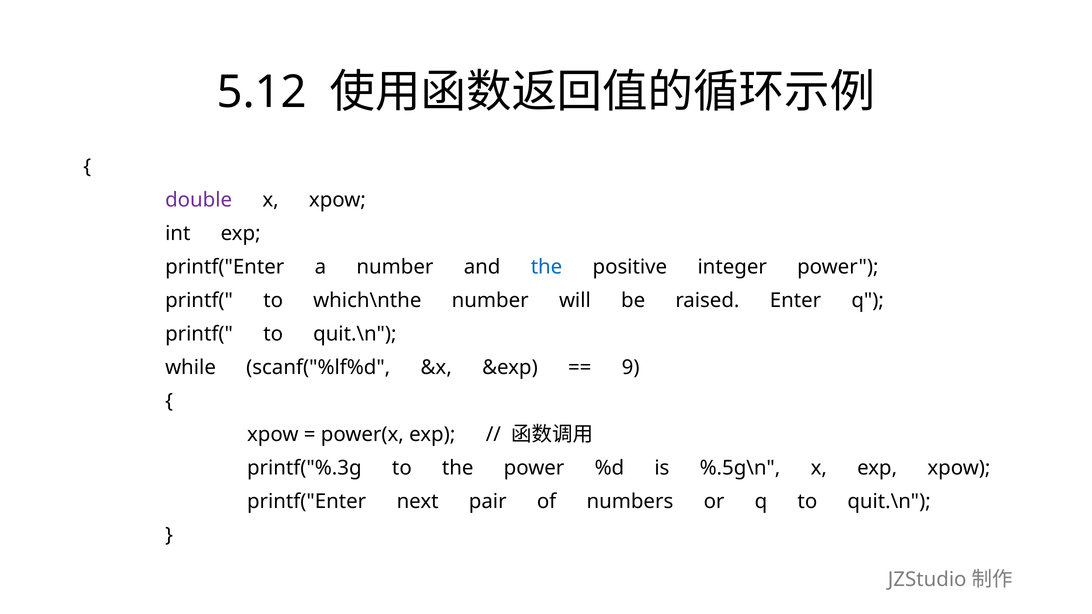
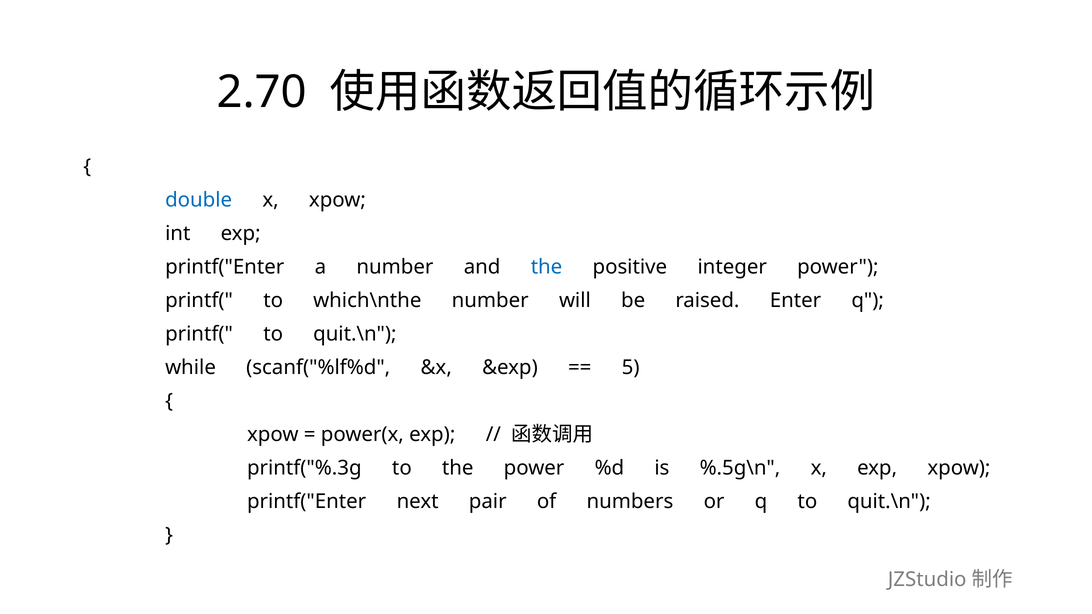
5.12: 5.12 -> 2.70
double colour: purple -> blue
9: 9 -> 5
